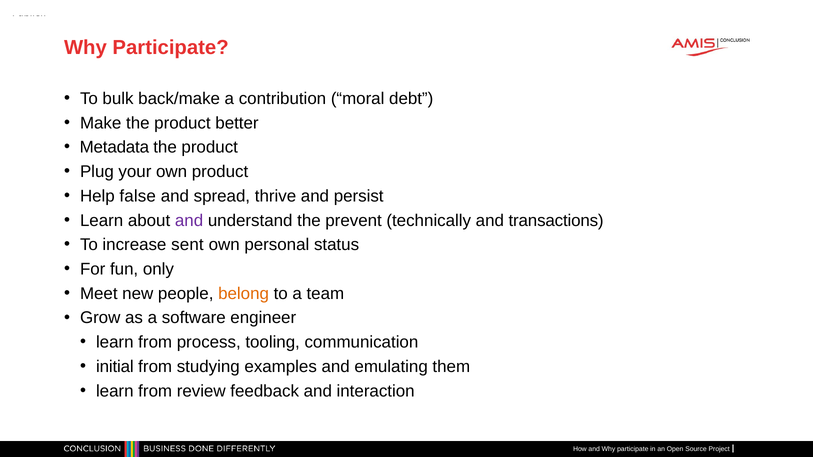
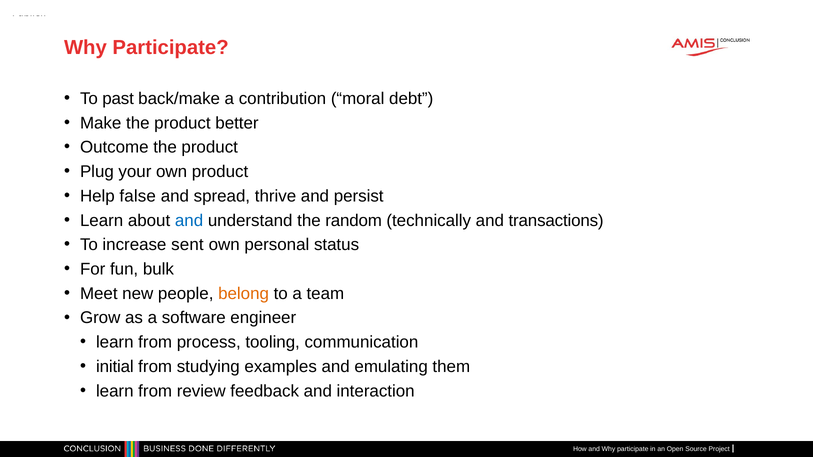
bulk: bulk -> past
Metadata: Metadata -> Outcome
and at (189, 221) colour: purple -> blue
prevent: prevent -> random
only: only -> bulk
